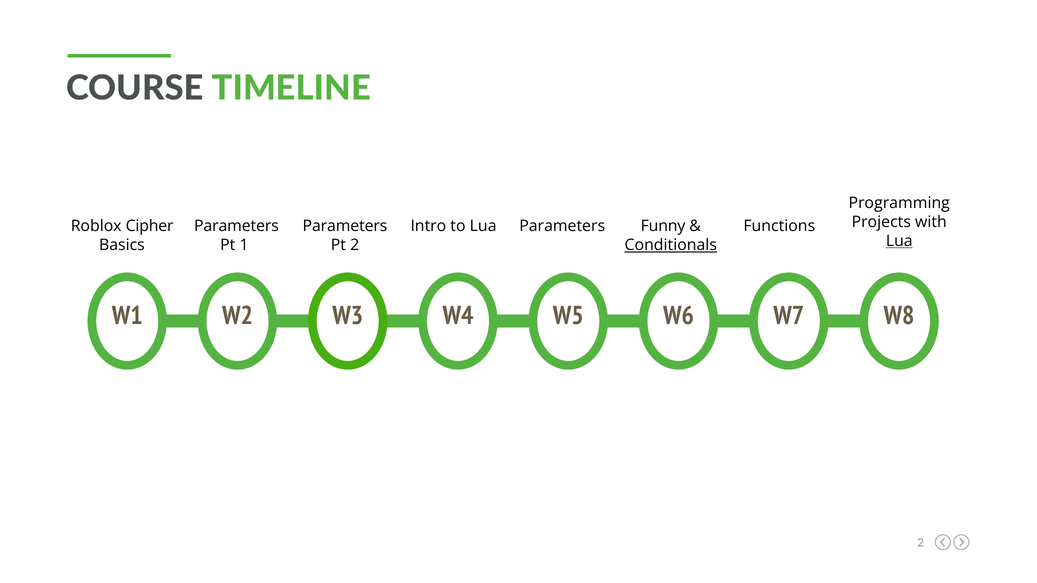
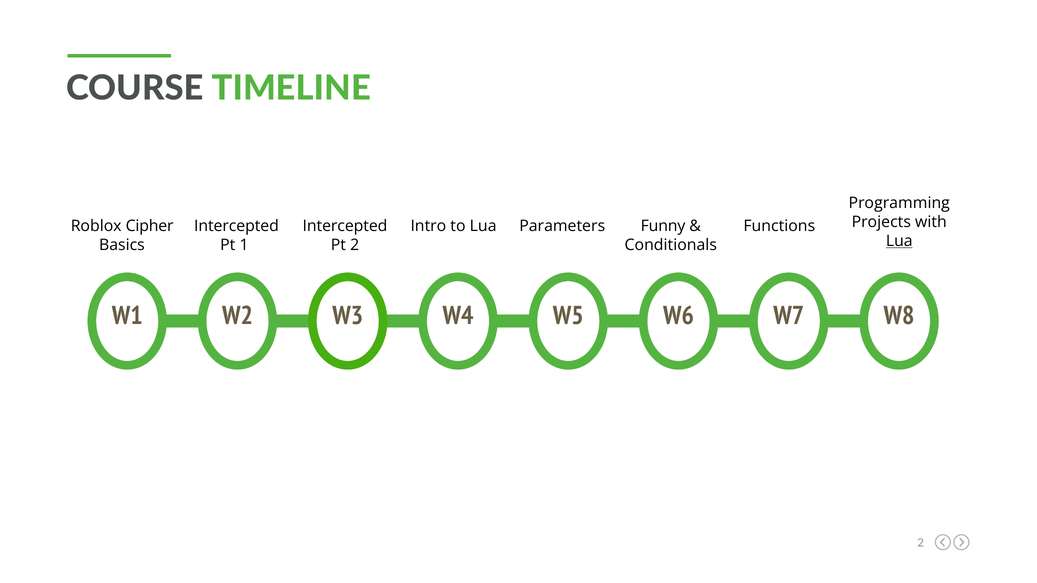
Parameters at (236, 226): Parameters -> Intercepted
Parameters at (345, 226): Parameters -> Intercepted
Conditionals underline: present -> none
